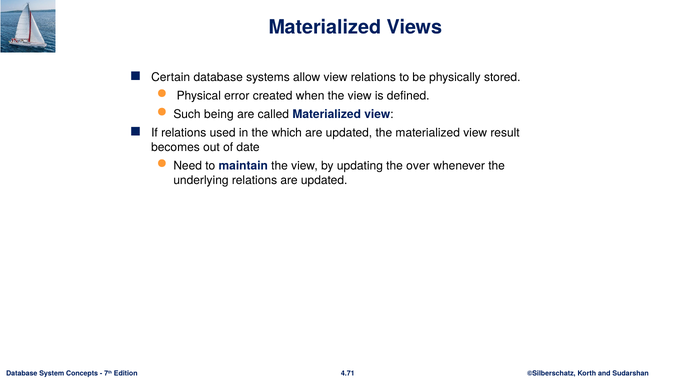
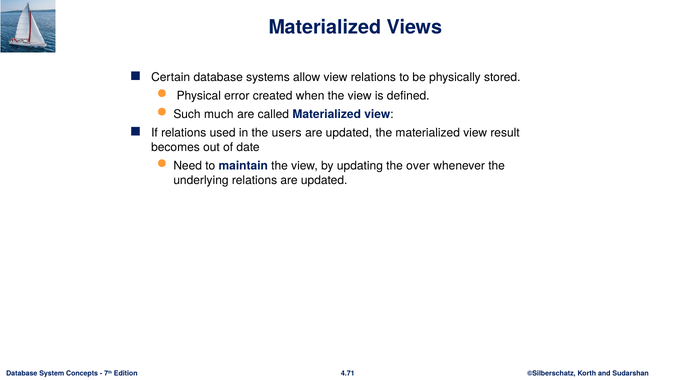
being: being -> much
which: which -> users
